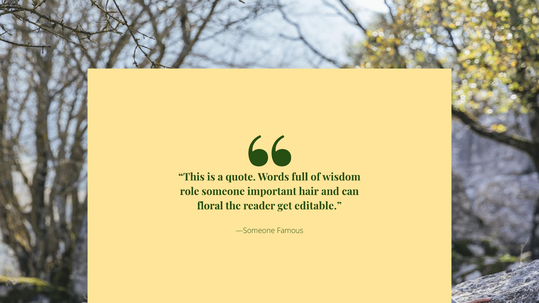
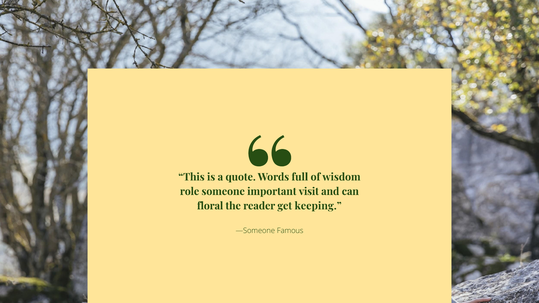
hair: hair -> visit
editable: editable -> keeping
